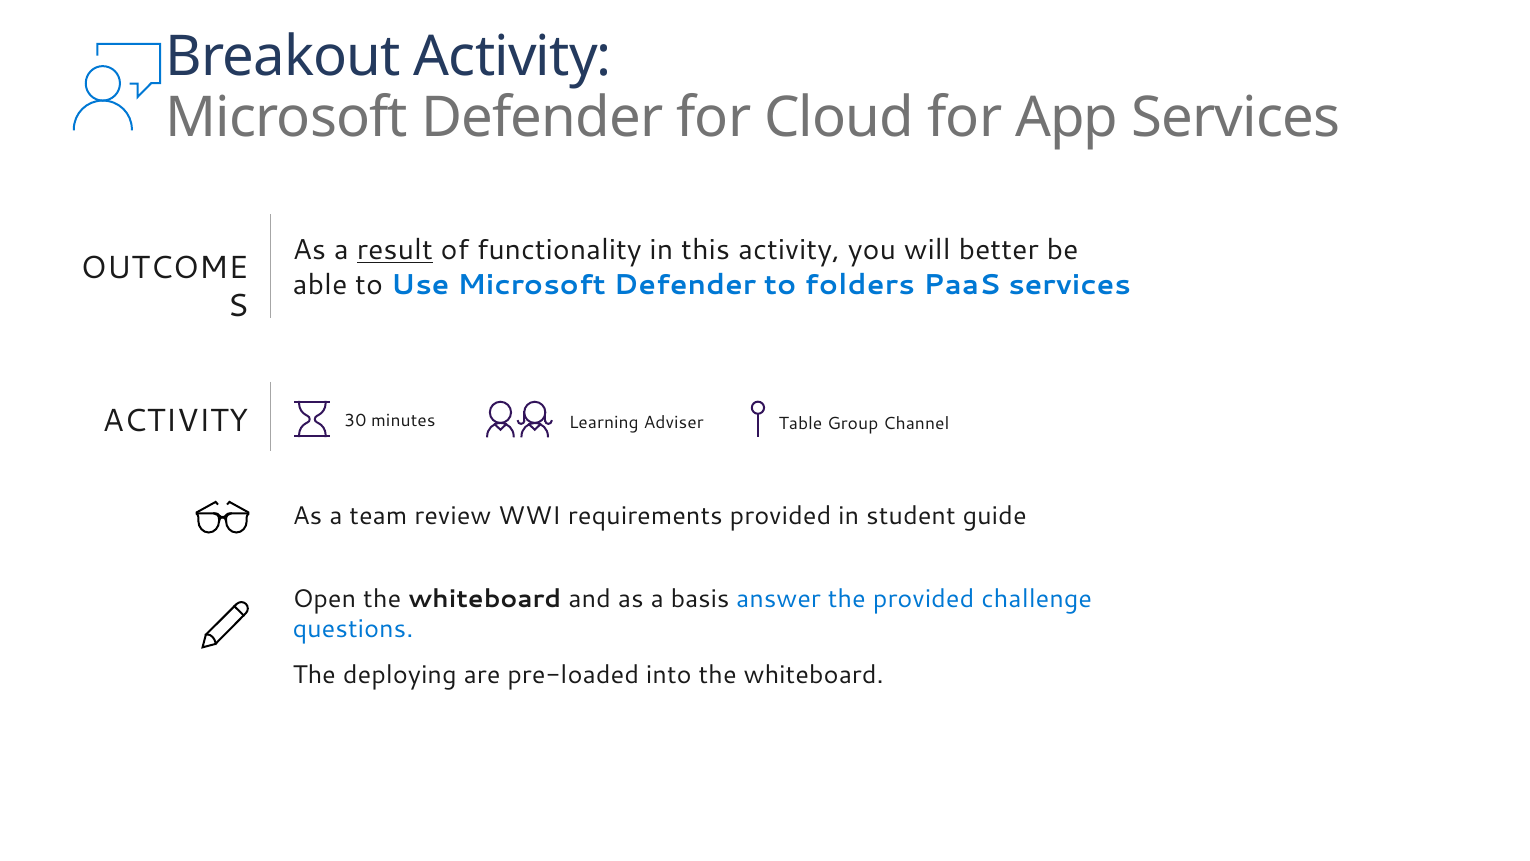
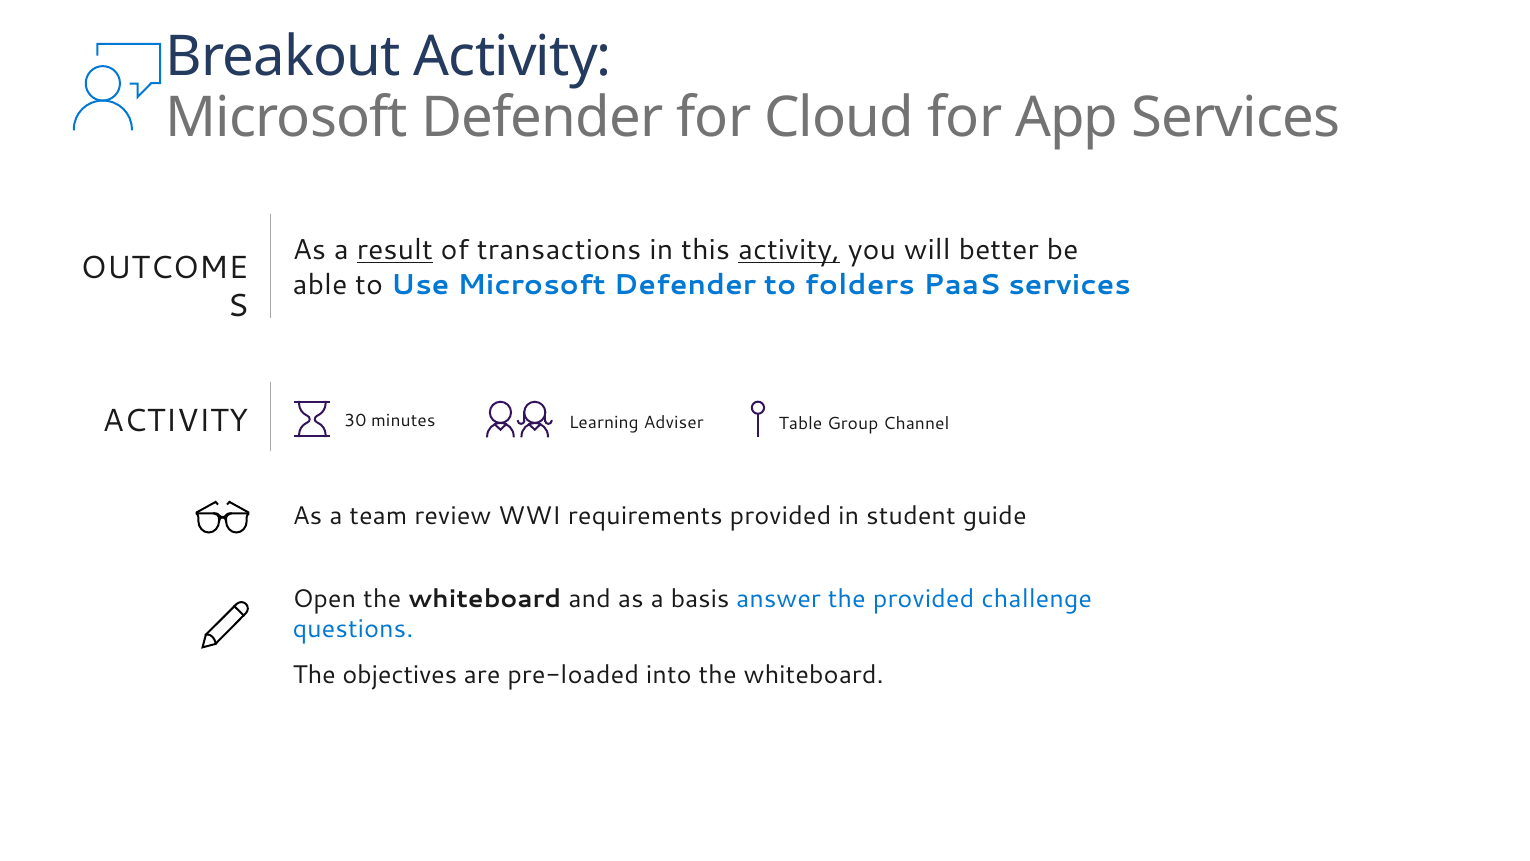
functionality: functionality -> transactions
activity at (789, 250) underline: none -> present
deploying: deploying -> objectives
